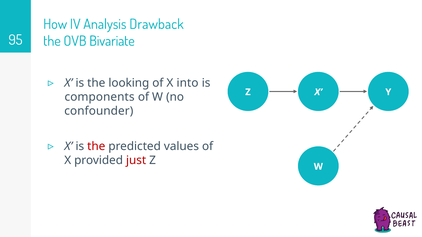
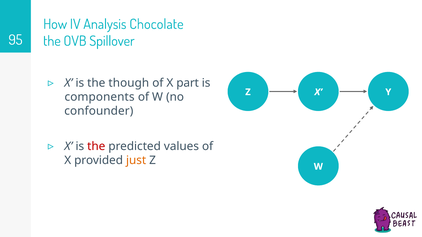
Drawback: Drawback -> Chocolate
Bivariate: Bivariate -> Spillover
looking: looking -> though
into: into -> part
just colour: red -> orange
